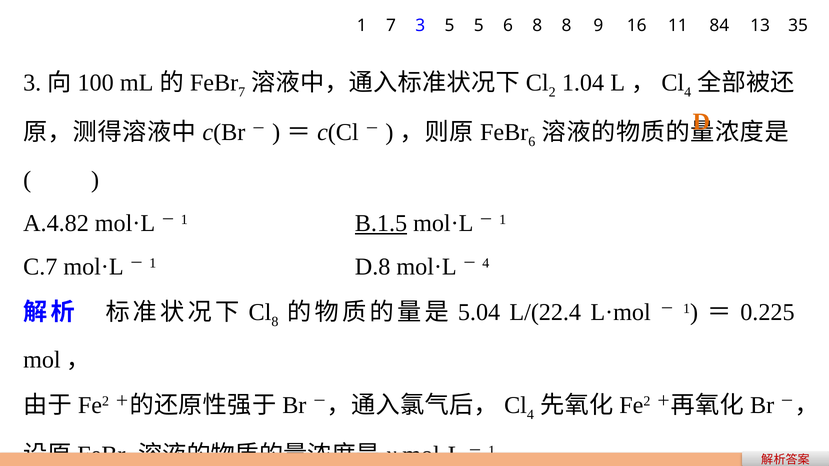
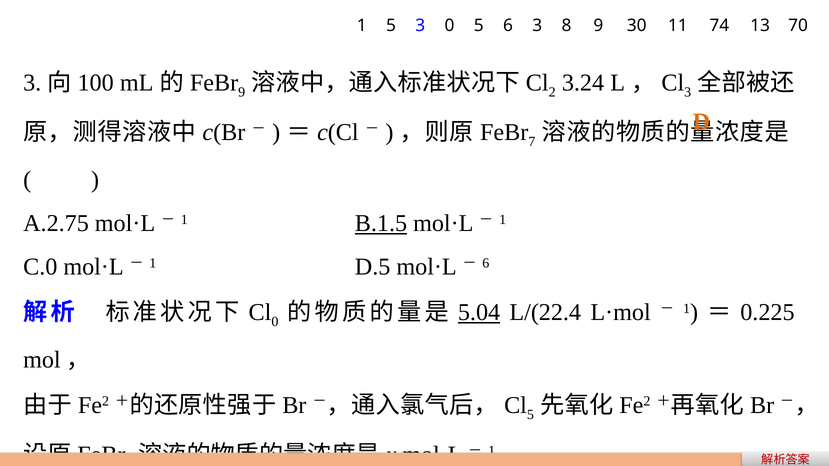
1 7: 7 -> 5
3 5: 5 -> 0
6 8: 8 -> 3
16: 16 -> 30
84: 84 -> 74
35: 35 -> 70
7 at (242, 92): 7 -> 9
1.04: 1.04 -> 3.24
4 at (688, 92): 4 -> 3
6 at (532, 142): 6 -> 7
A.4.82: A.4.82 -> A.2.75
C.7: C.7 -> C.0
D.8: D.8 -> D.5
4 at (486, 263): 4 -> 6
8 at (275, 322): 8 -> 0
5.04 underline: none -> present
4 at (530, 415): 4 -> 5
